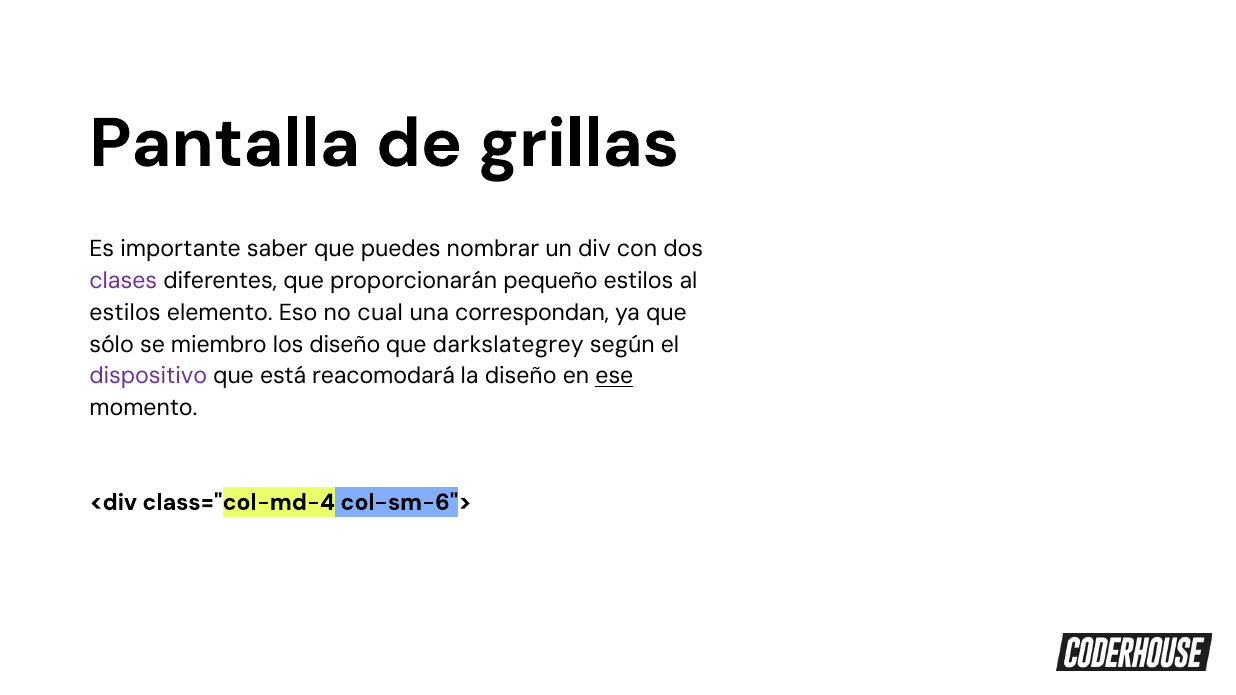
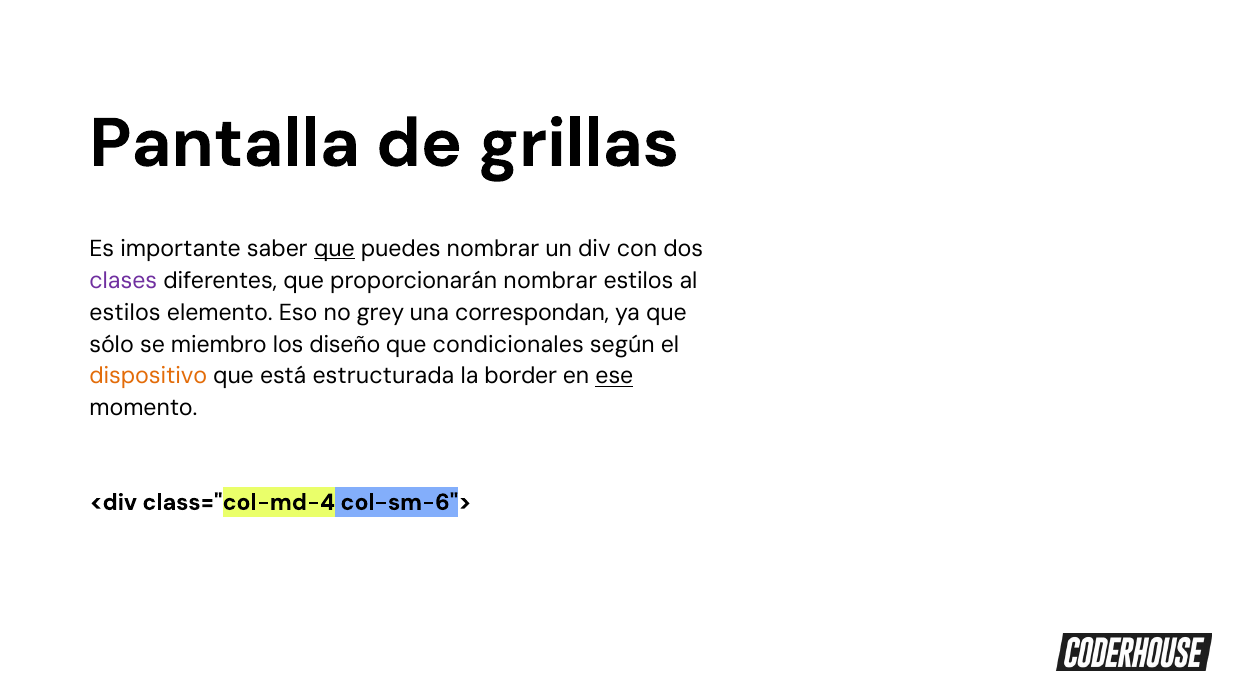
que at (334, 249) underline: none -> present
proporcionarán pequeño: pequeño -> nombrar
cual: cual -> grey
darkslategrey: darkslategrey -> condicionales
dispositivo colour: purple -> orange
reacomodará: reacomodará -> estructurada
la diseño: diseño -> border
